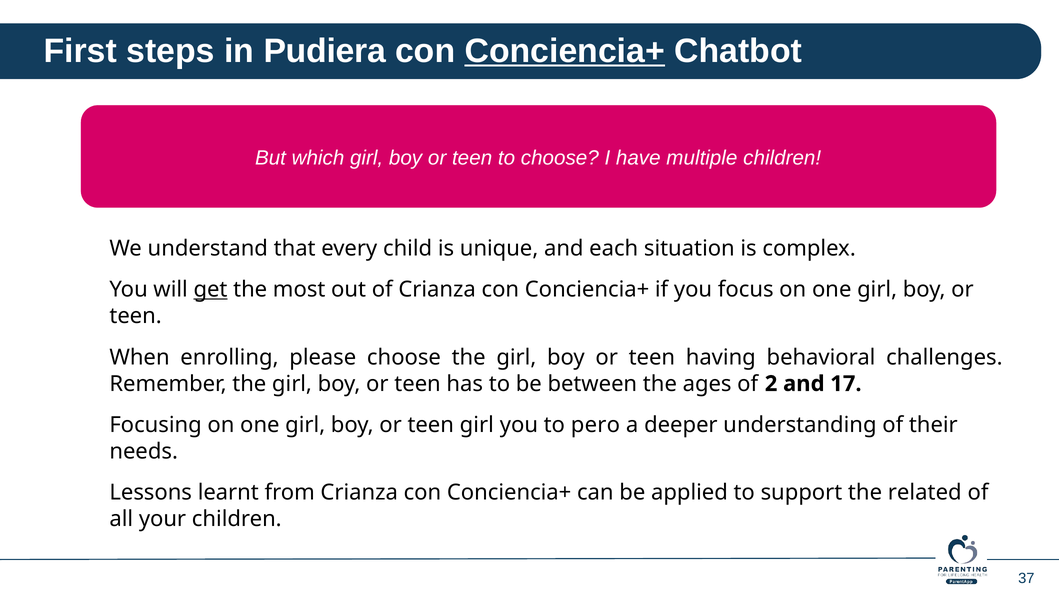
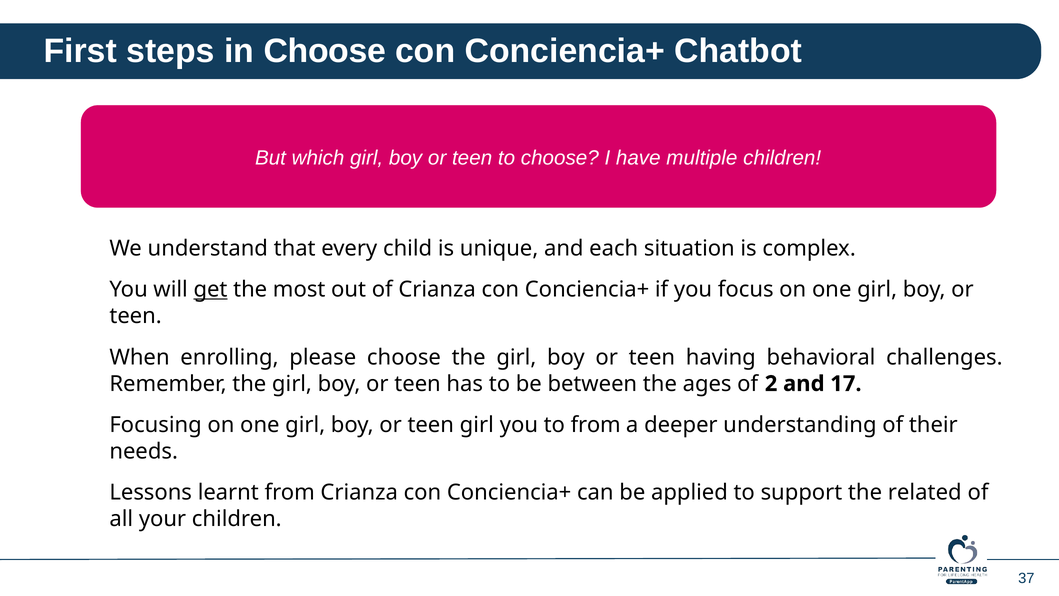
in Pudiera: Pudiera -> Choose
Conciencia+ at (565, 51) underline: present -> none
to pero: pero -> from
